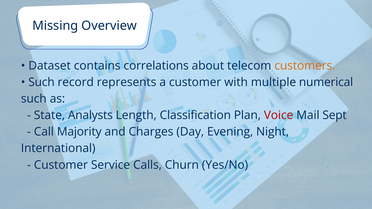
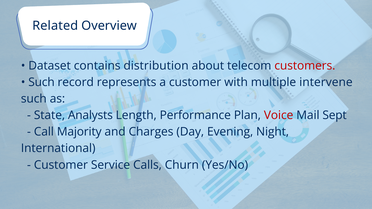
Missing: Missing -> Related
correlations: correlations -> distribution
customers colour: orange -> red
numerical: numerical -> intervene
Classification: Classification -> Performance
